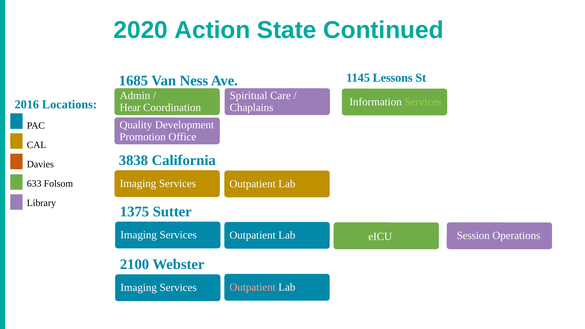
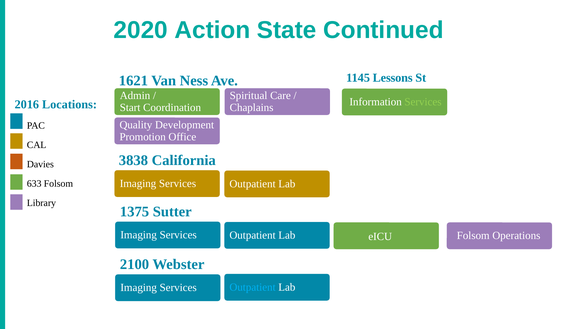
1685: 1685 -> 1621
Hear: Hear -> Start
eICU Session: Session -> Folsom
Outpatient at (253, 287) colour: pink -> light blue
